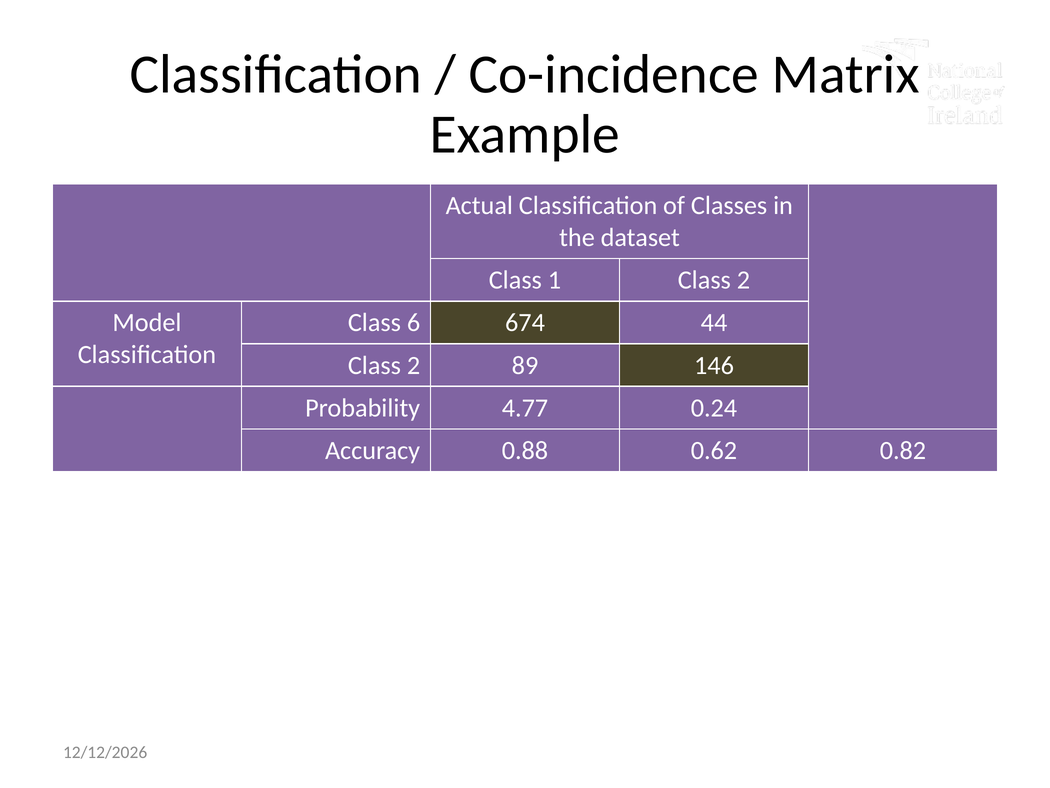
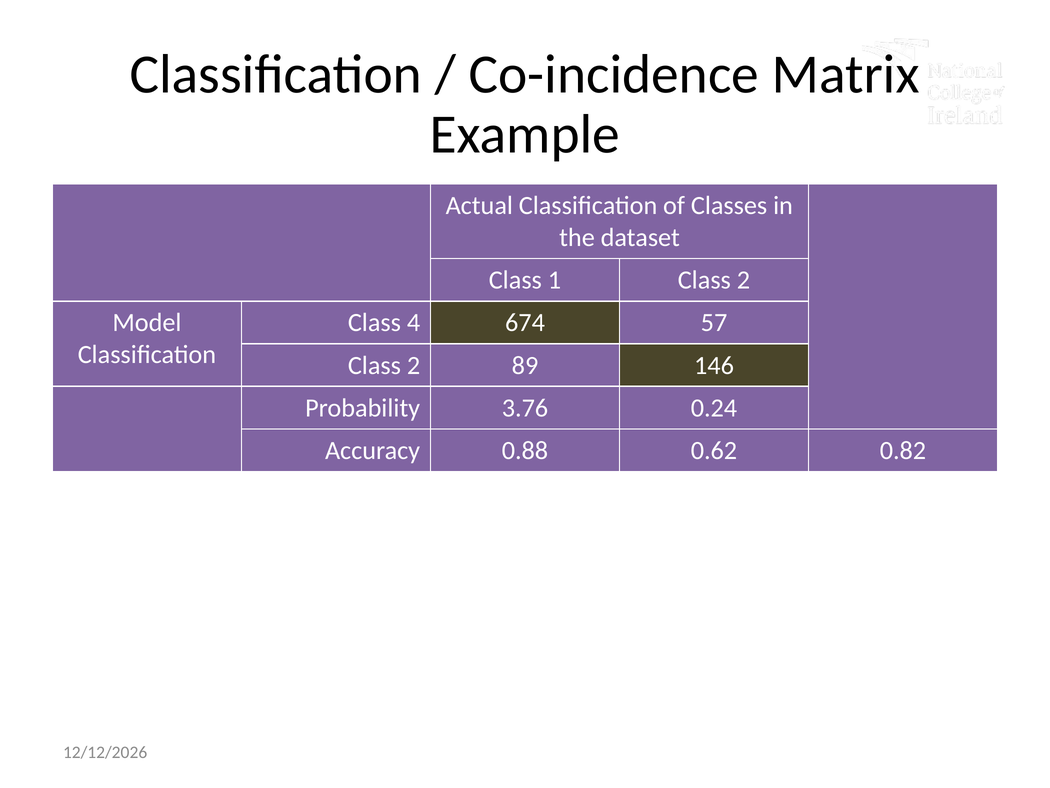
6: 6 -> 4
44: 44 -> 57
4.77: 4.77 -> 3.76
